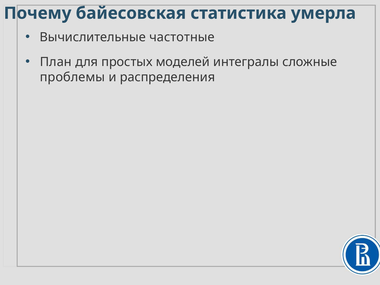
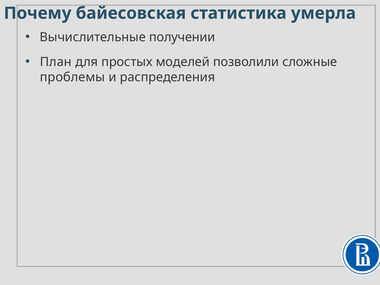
частотные: частотные -> получении
интегралы: интегралы -> позволили
